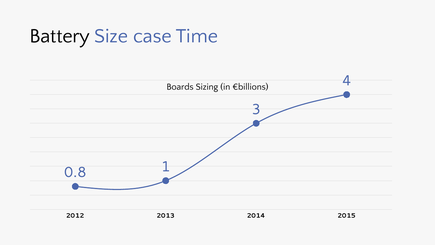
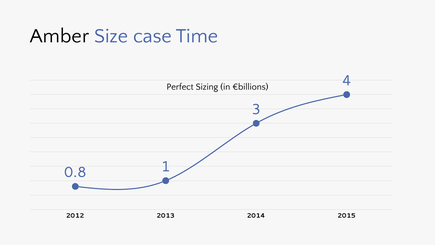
Battery: Battery -> Amber
Boards: Boards -> Perfect
